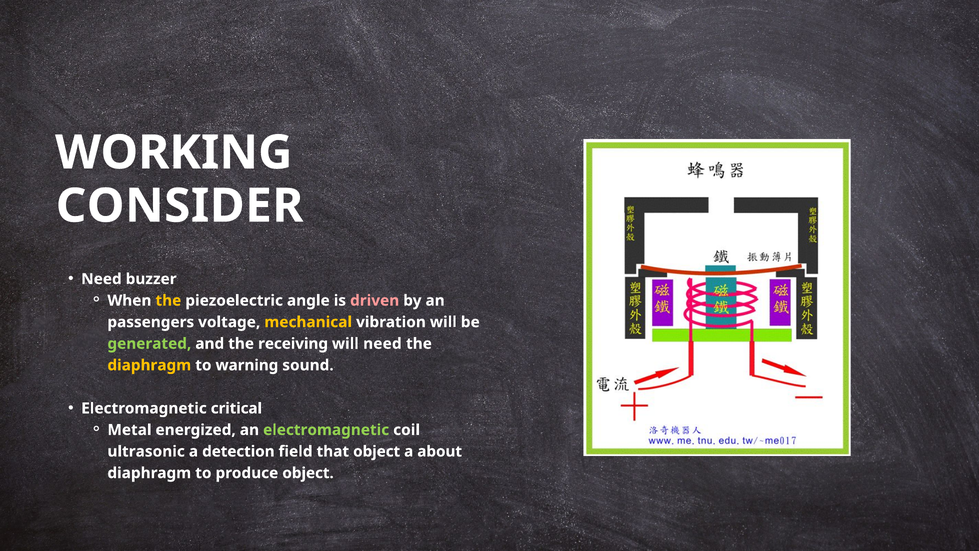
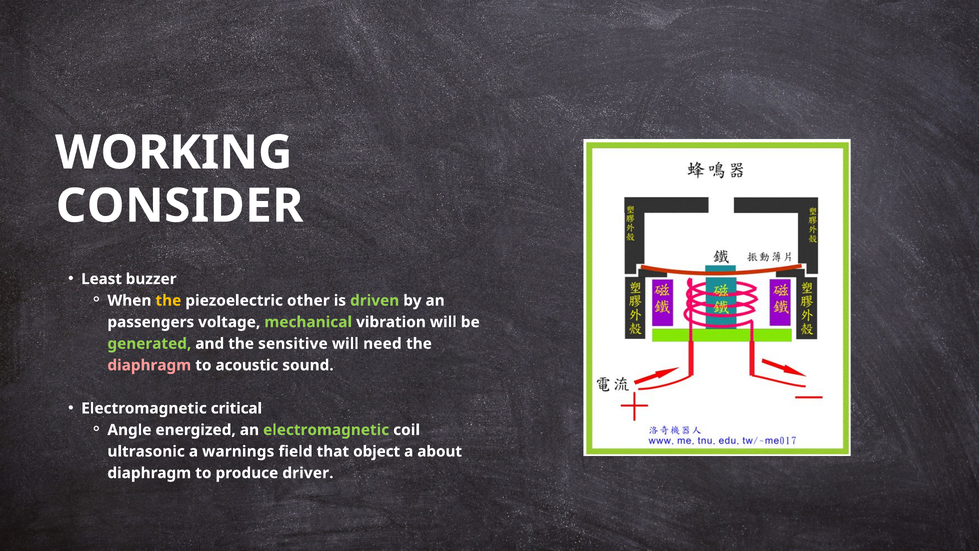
Need at (101, 279): Need -> Least
angle: angle -> other
driven colour: pink -> light green
mechanical colour: yellow -> light green
receiving: receiving -> sensitive
diaphragm at (149, 365) colour: yellow -> pink
warning: warning -> acoustic
Metal: Metal -> Angle
detection: detection -> warnings
produce object: object -> driver
